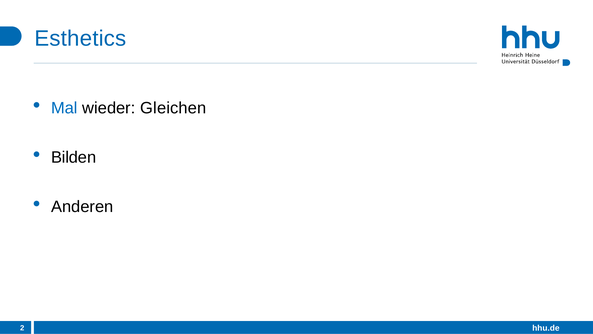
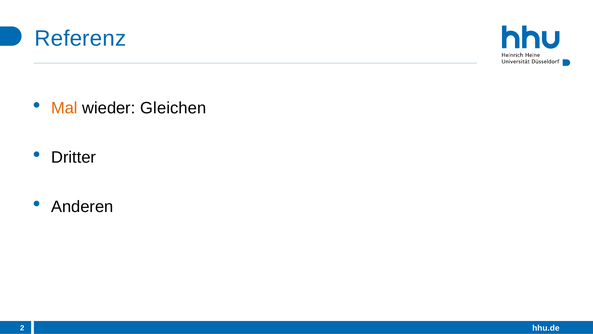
Esthetics: Esthetics -> Referenz
Mal colour: blue -> orange
Bilden: Bilden -> Dritter
